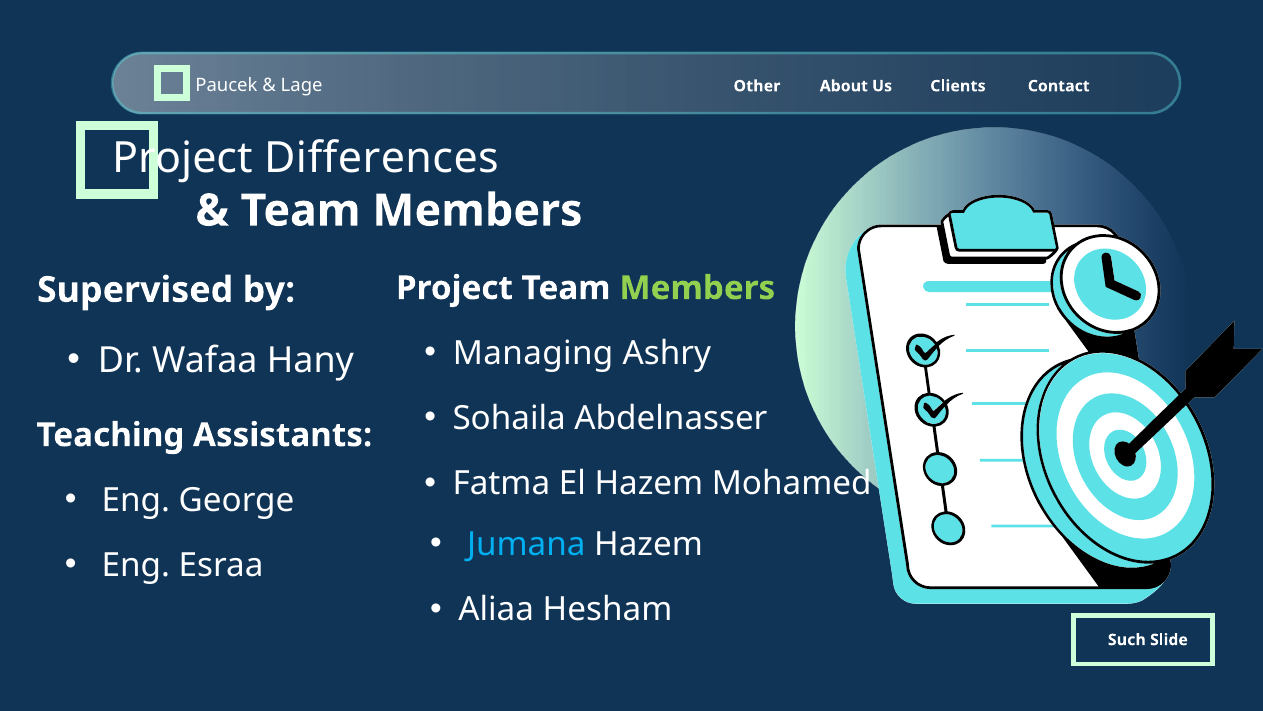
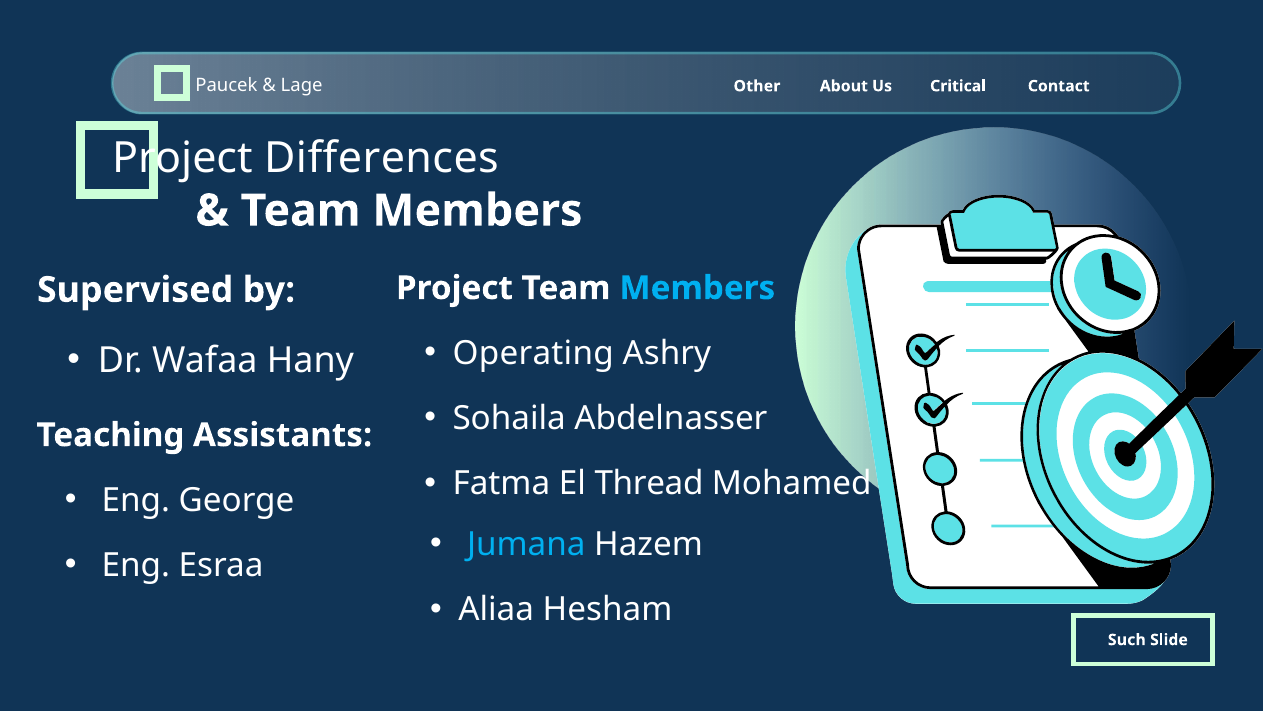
Clients: Clients -> Critical
Members at (697, 288) colour: light green -> light blue
Managing: Managing -> Operating
El Hazem: Hazem -> Thread
